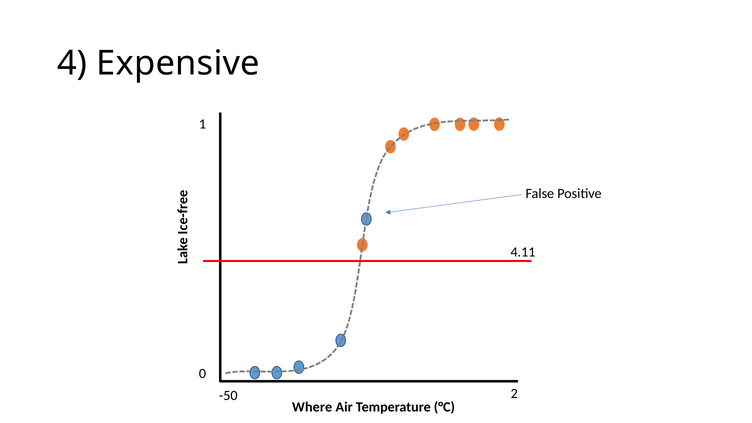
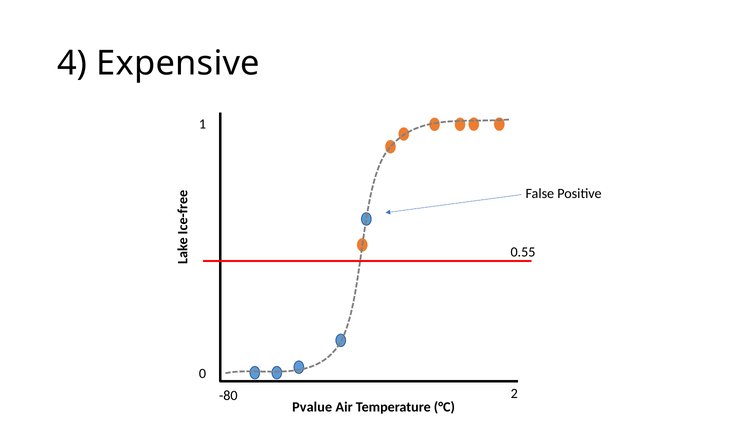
4.11: 4.11 -> 0.55
-50: -50 -> -80
Where: Where -> Pvalue
